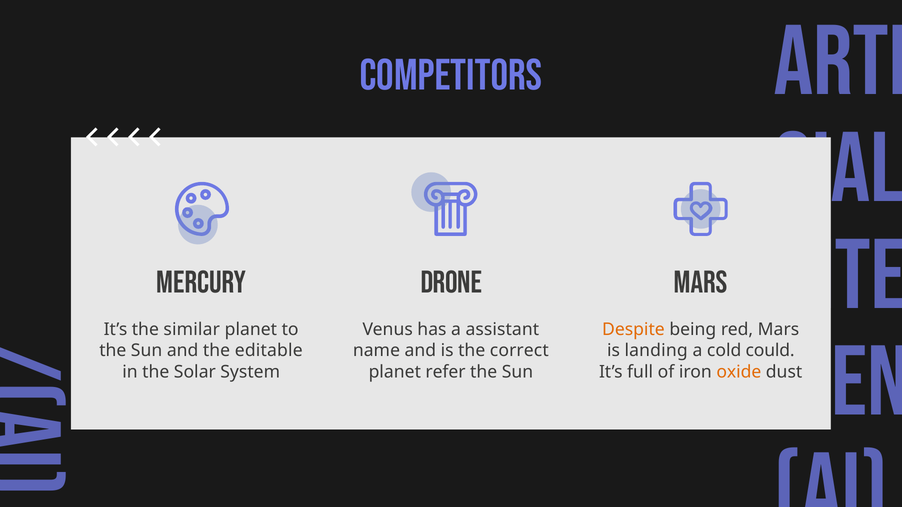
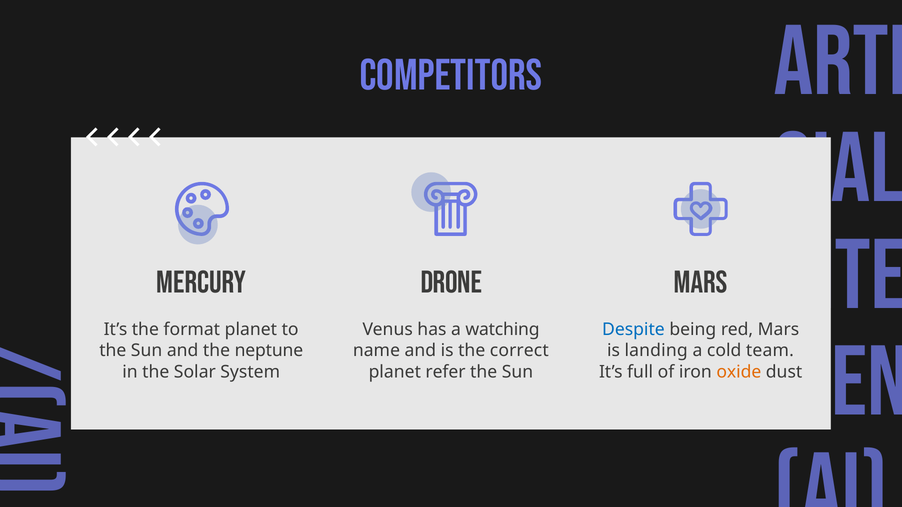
similar: similar -> format
assistant: assistant -> watching
Despite colour: orange -> blue
editable: editable -> neptune
could: could -> team
